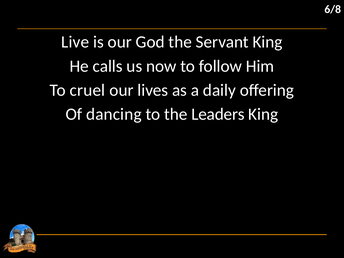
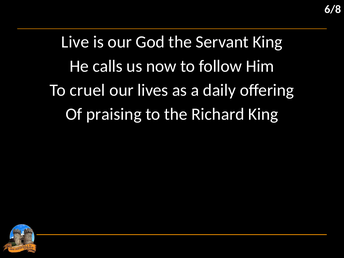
dancing: dancing -> praising
Leaders: Leaders -> Richard
